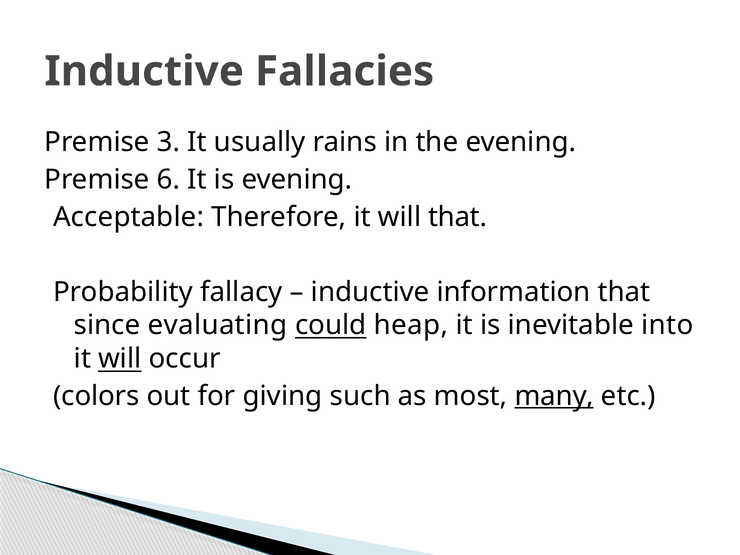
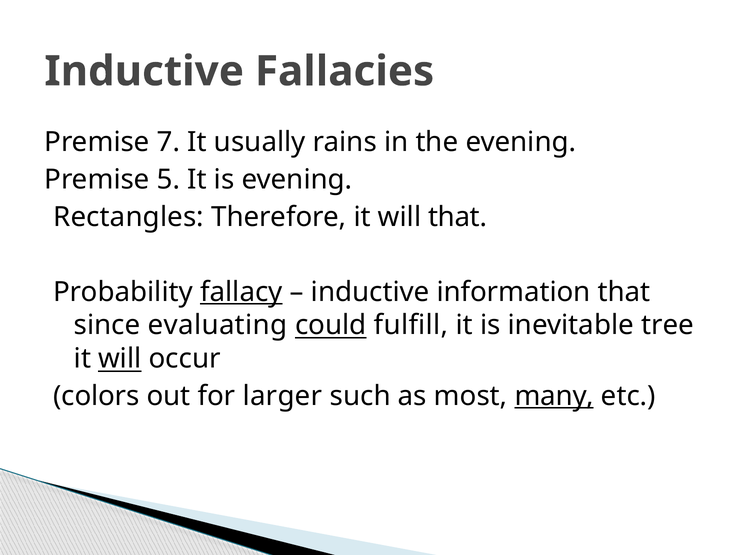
3: 3 -> 7
6: 6 -> 5
Acceptable: Acceptable -> Rectangles
fallacy underline: none -> present
heap: heap -> fulfill
into: into -> tree
giving: giving -> larger
